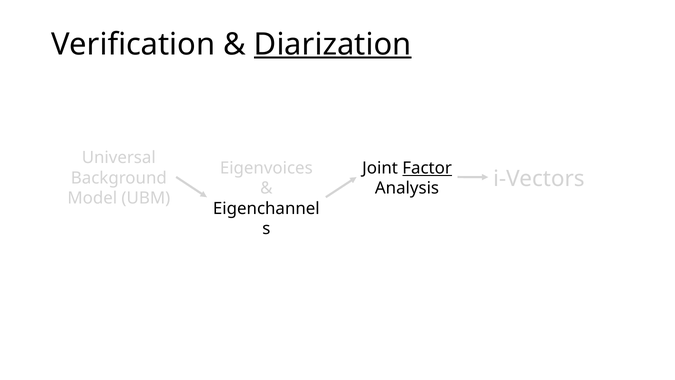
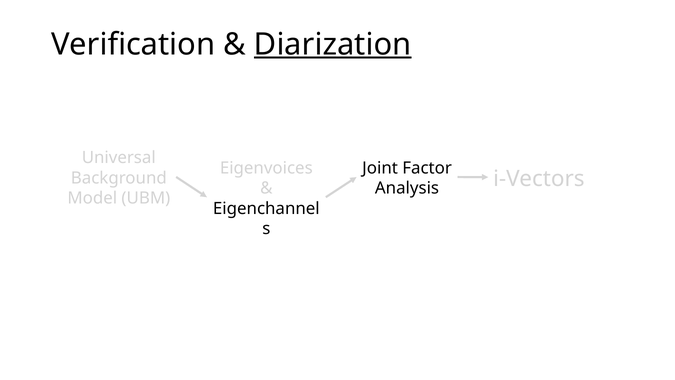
Factor underline: present -> none
